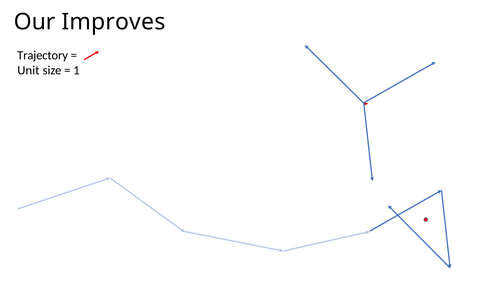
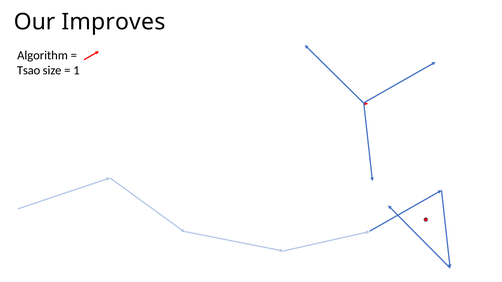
Trajectory: Trajectory -> Algorithm
Unit: Unit -> Tsao
